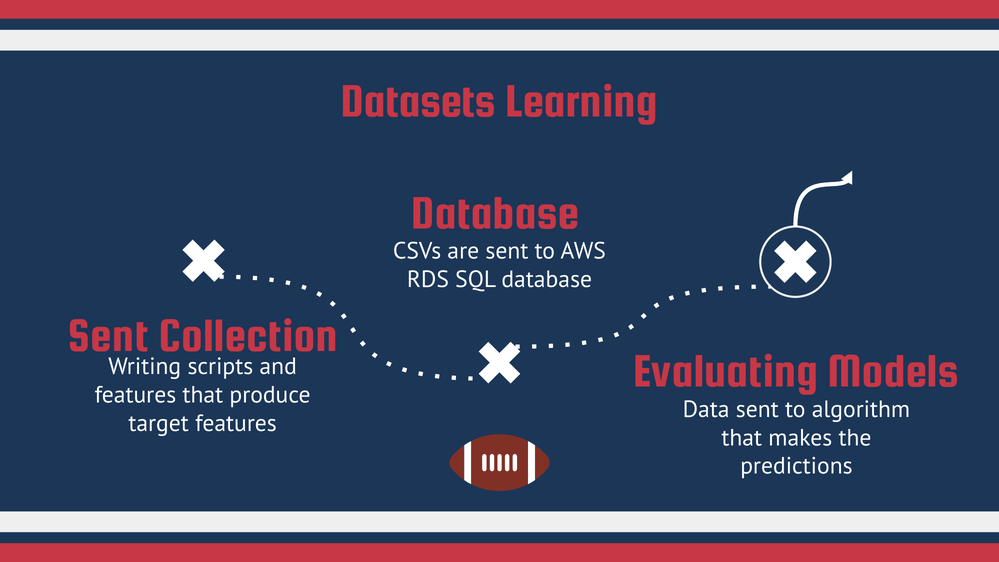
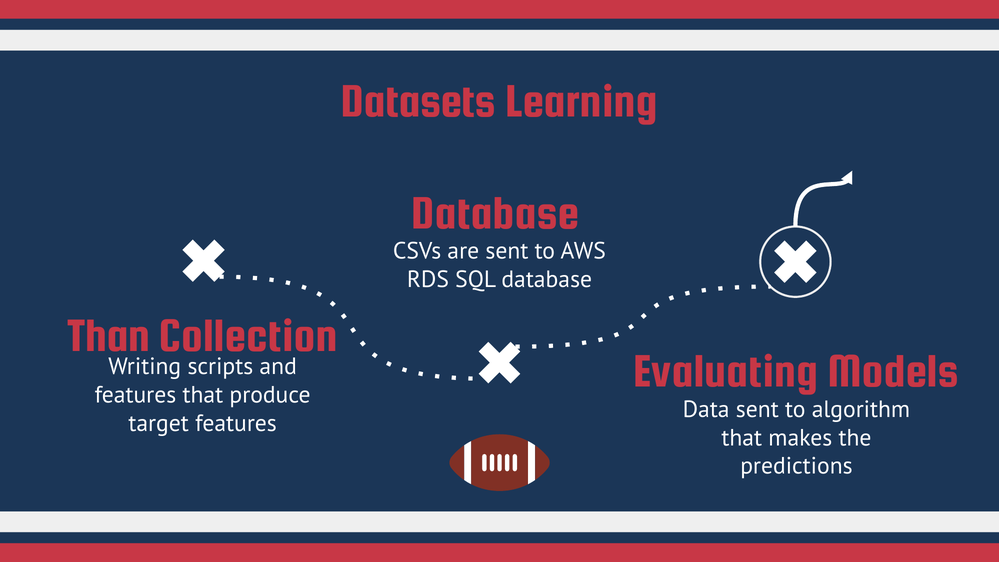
Sent at (108, 335): Sent -> Than
